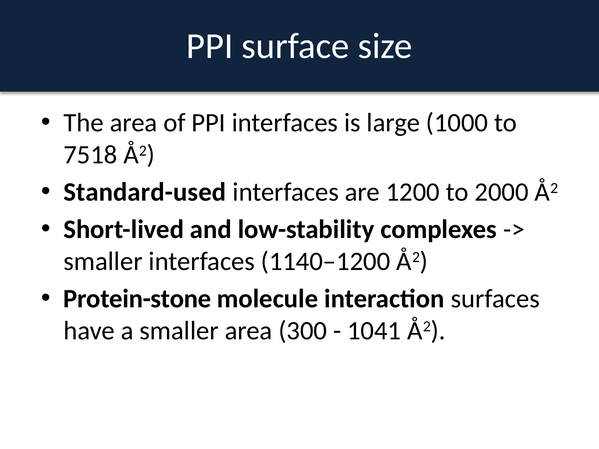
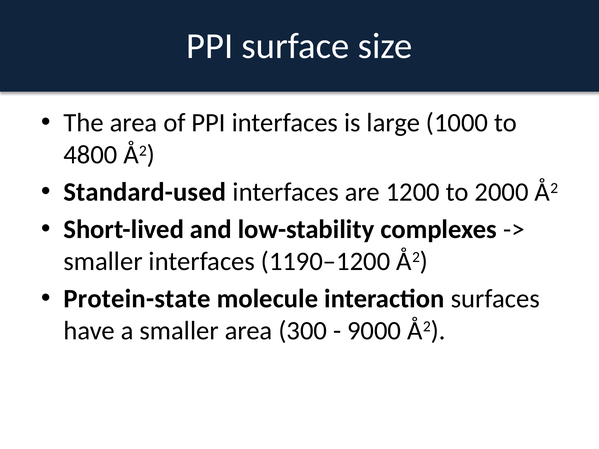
7518: 7518 -> 4800
1140–1200: 1140–1200 -> 1190–1200
Protein-stone: Protein-stone -> Protein-state
1041: 1041 -> 9000
